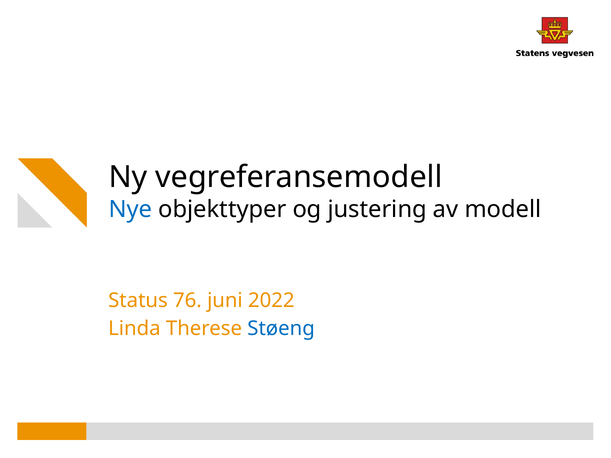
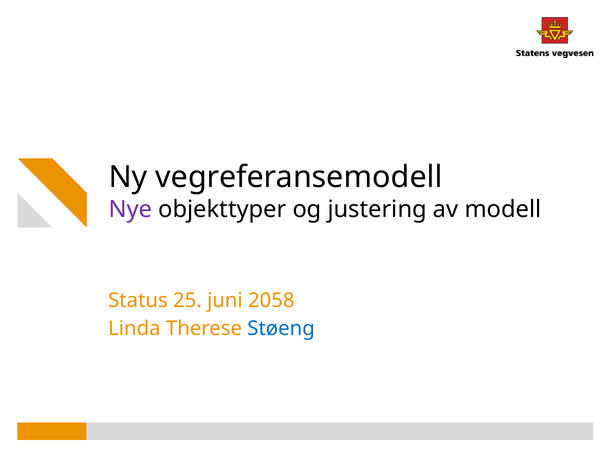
Nye colour: blue -> purple
76: 76 -> 25
2022: 2022 -> 2058
